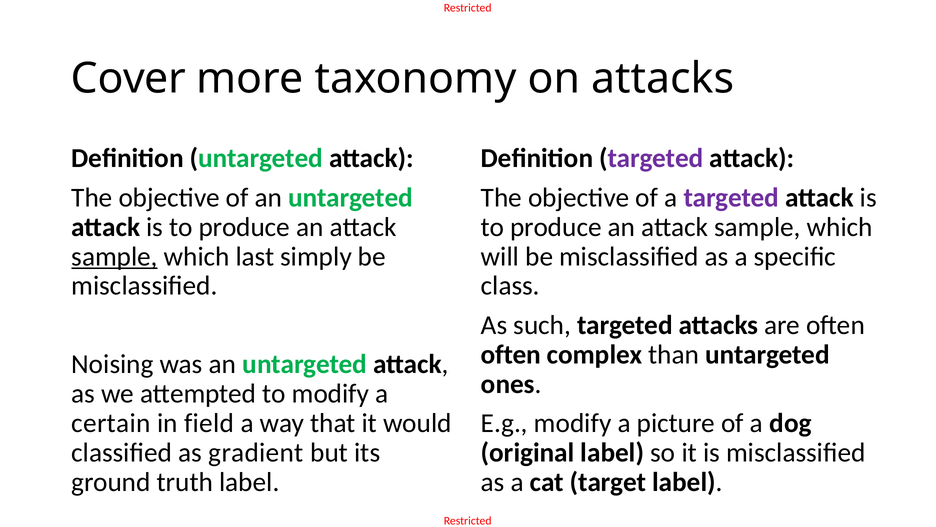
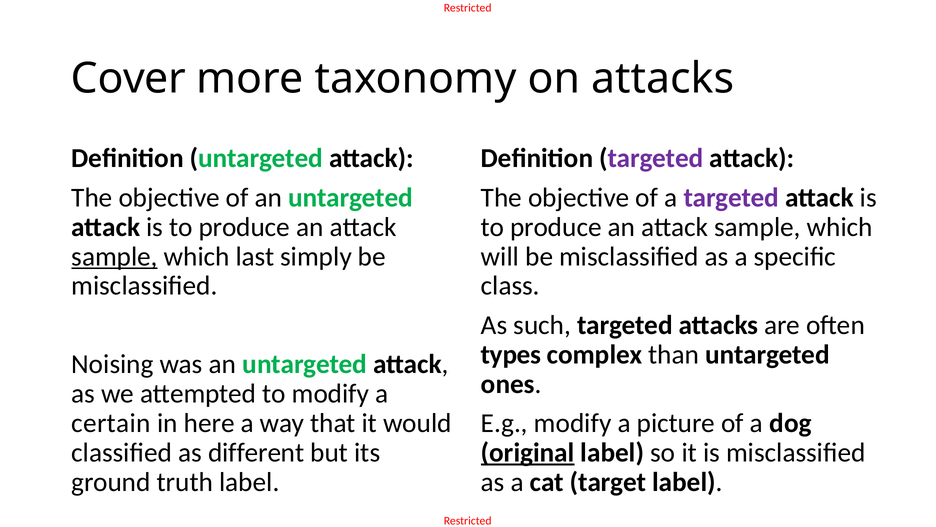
often at (511, 354): often -> types
field: field -> here
gradient: gradient -> different
original underline: none -> present
